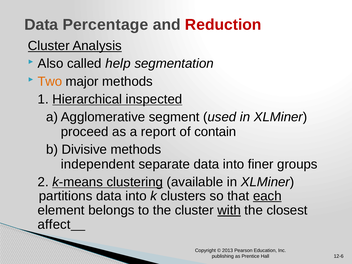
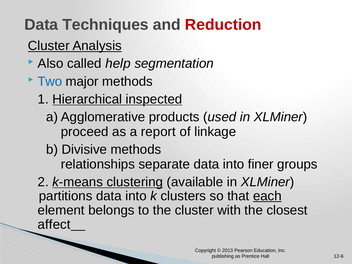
Percentage: Percentage -> Techniques
Two colour: orange -> blue
segment: segment -> products
contain: contain -> linkage
independent: independent -> relationships
with underline: present -> none
